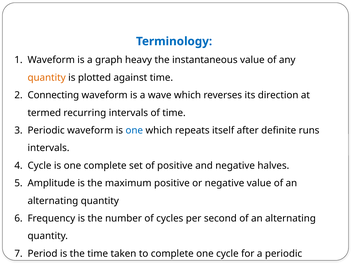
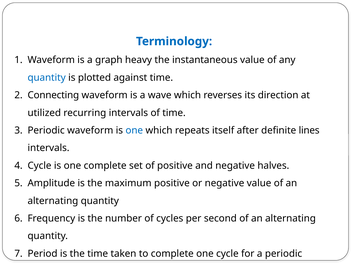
quantity at (47, 77) colour: orange -> blue
termed: termed -> utilized
runs: runs -> lines
